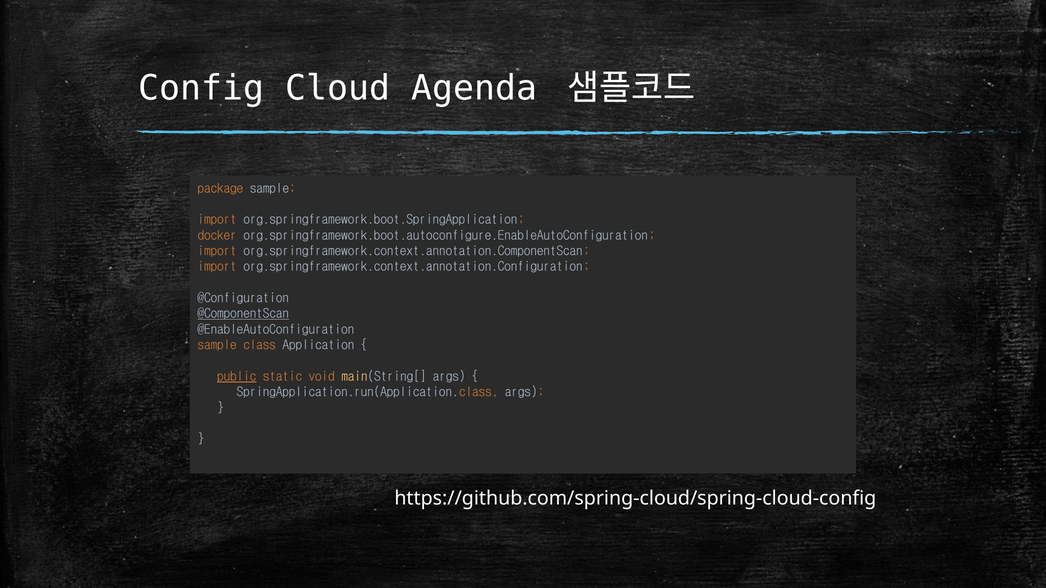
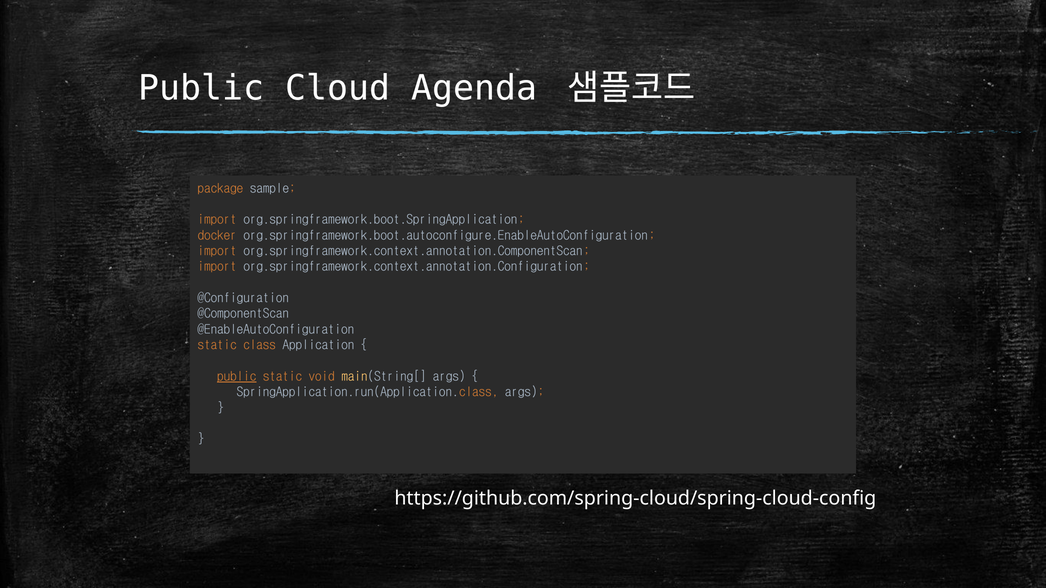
Config at (201, 88): Config -> Public
@ComponentScan underline: present -> none
sample at (217, 345): sample -> static
